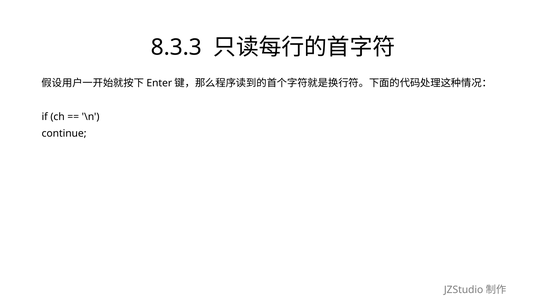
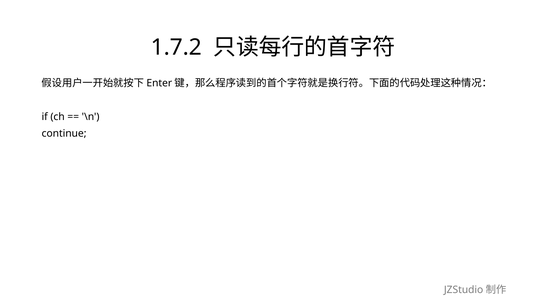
8.3.3: 8.3.3 -> 1.7.2
